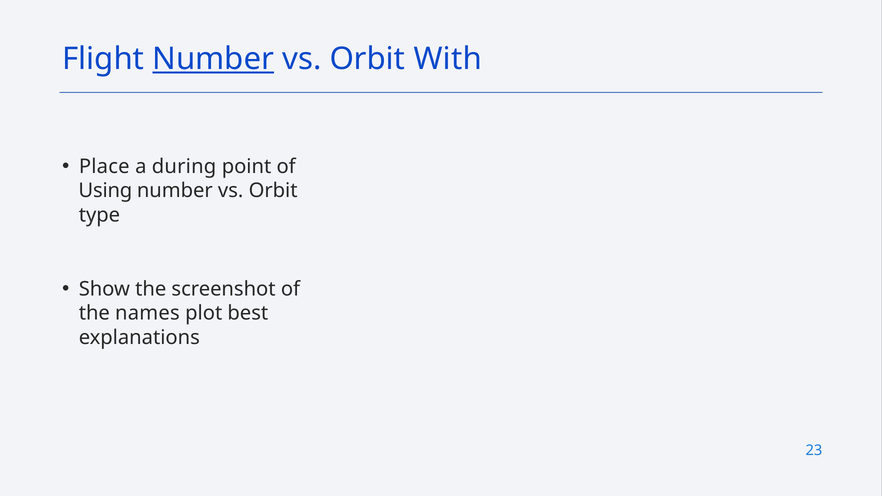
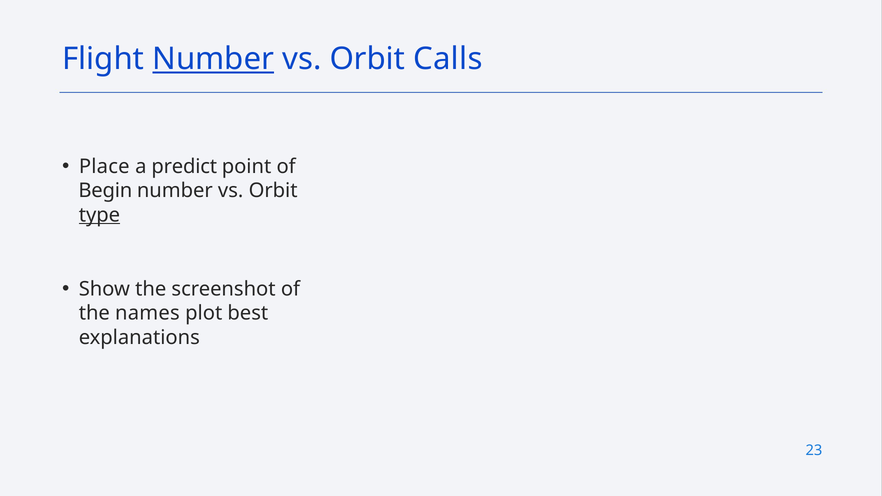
With: With -> Calls
during: during -> predict
Using: Using -> Begin
type underline: none -> present
